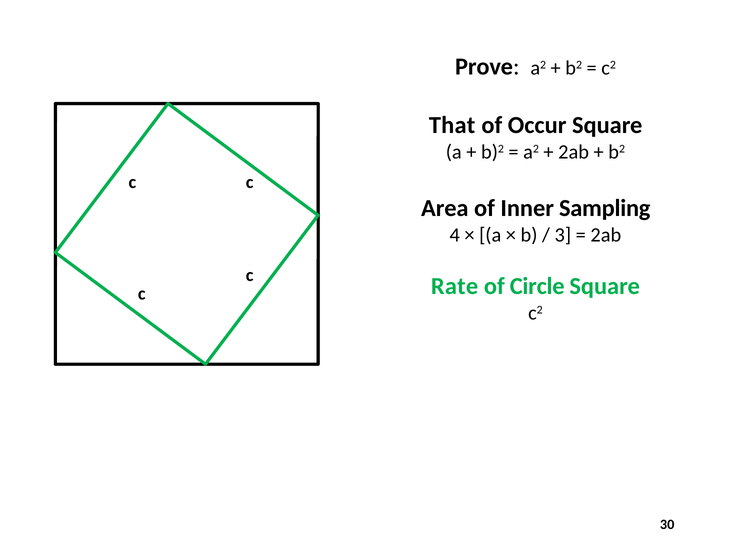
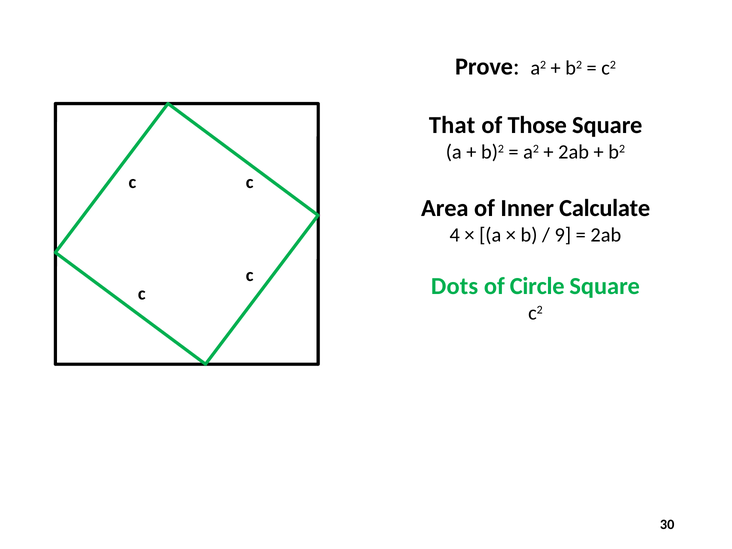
Occur: Occur -> Those
Sampling: Sampling -> Calculate
3: 3 -> 9
Rate: Rate -> Dots
